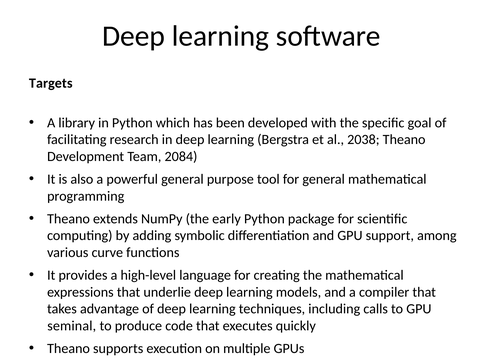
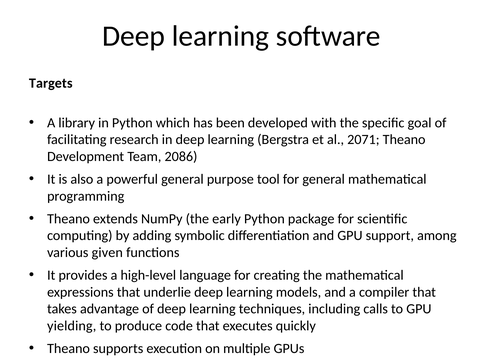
2038: 2038 -> 2071
2084: 2084 -> 2086
curve: curve -> given
seminal: seminal -> yielding
